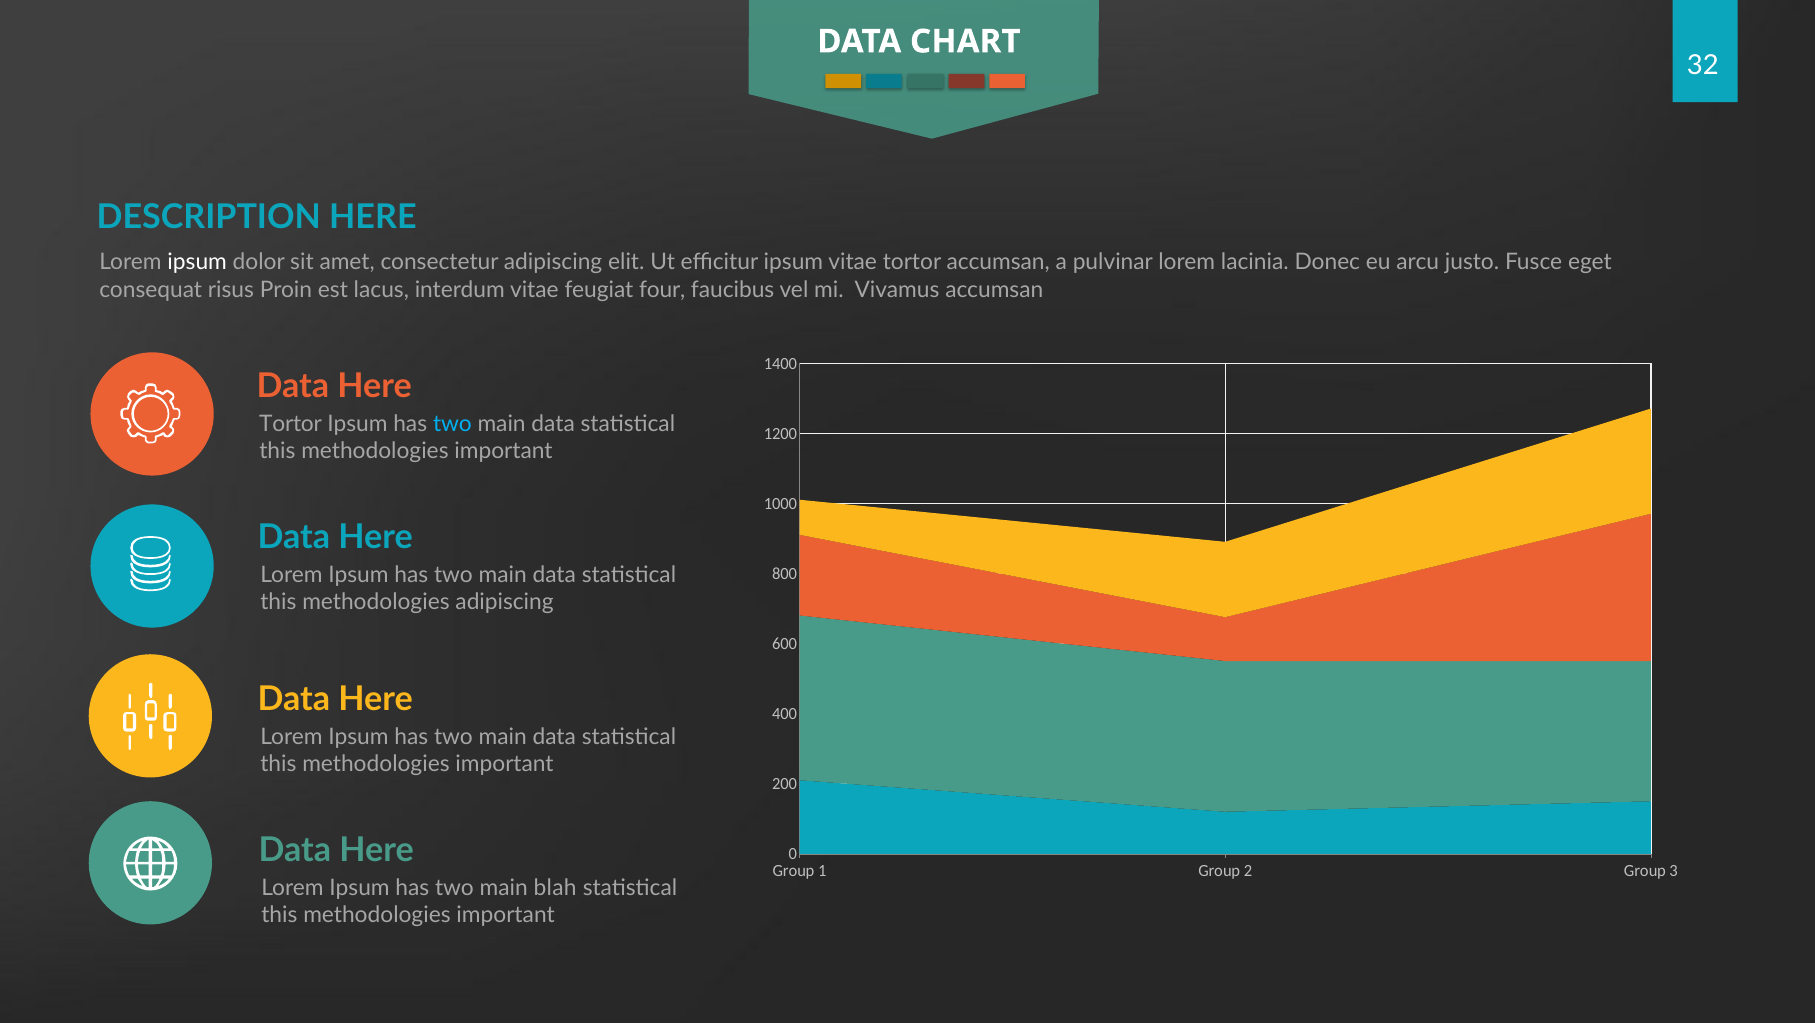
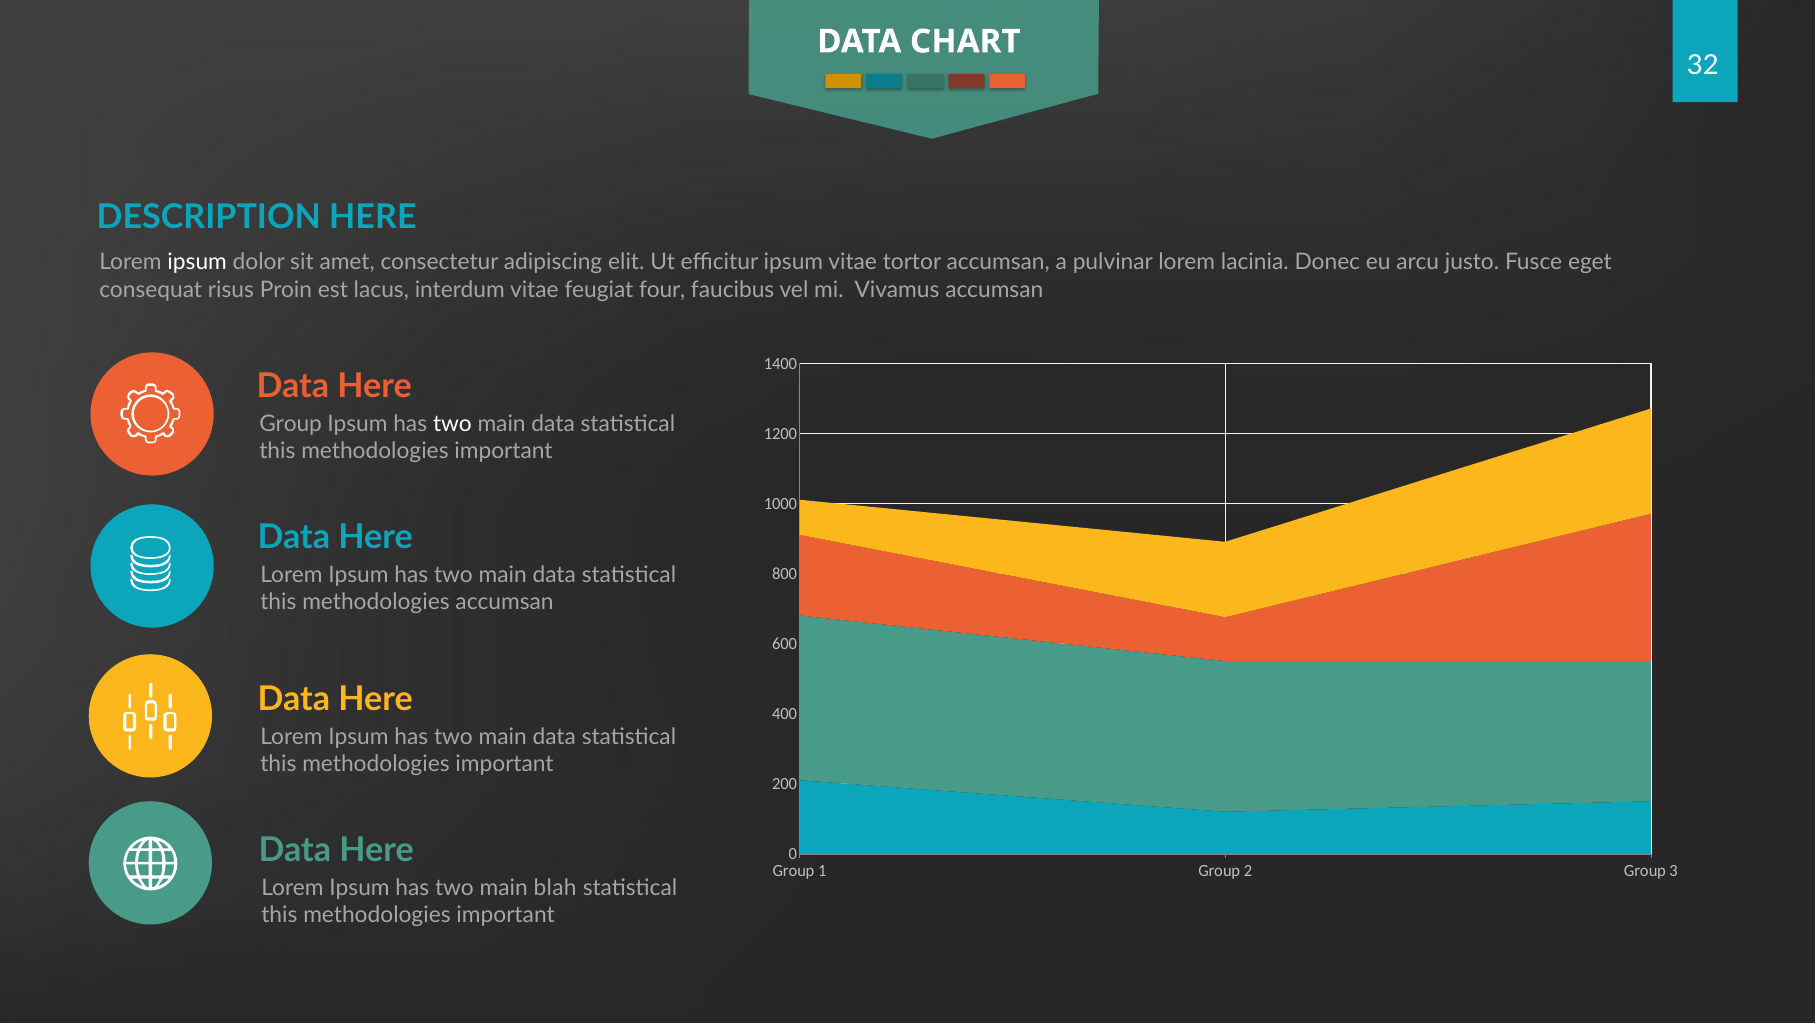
Tortor at (291, 424): Tortor -> Group
two at (452, 424) colour: light blue -> white
methodologies adipiscing: adipiscing -> accumsan
